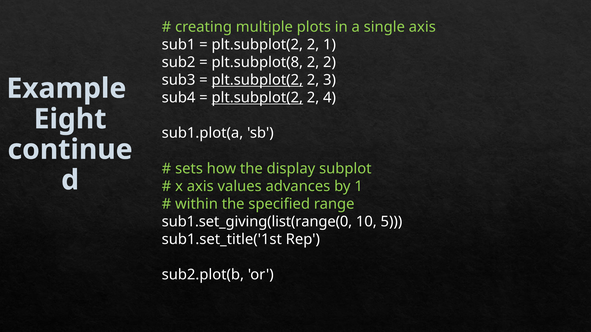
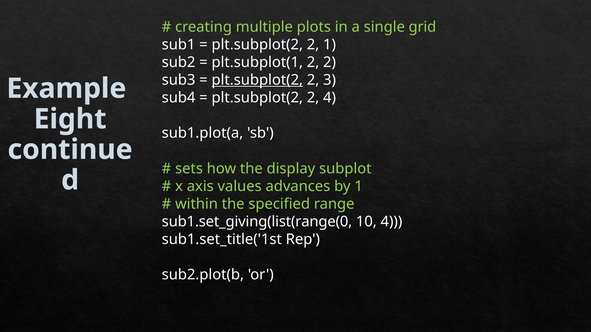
single axis: axis -> grid
plt.subplot(8: plt.subplot(8 -> plt.subplot(1
plt.subplot(2 at (257, 98) underline: present -> none
10 5: 5 -> 4
